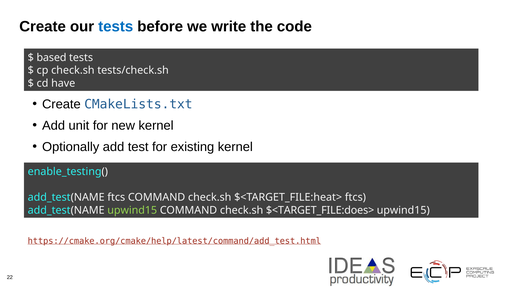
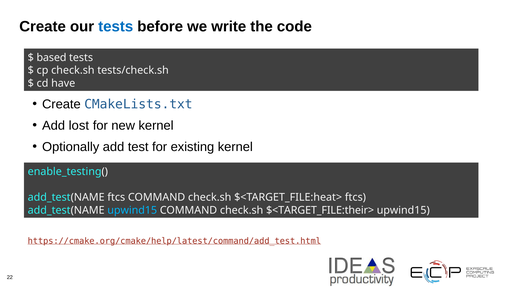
unit: unit -> lost
upwind15 at (132, 210) colour: light green -> light blue
$<TARGET_FILE:does>: $<TARGET_FILE:does> -> $<TARGET_FILE:their>
